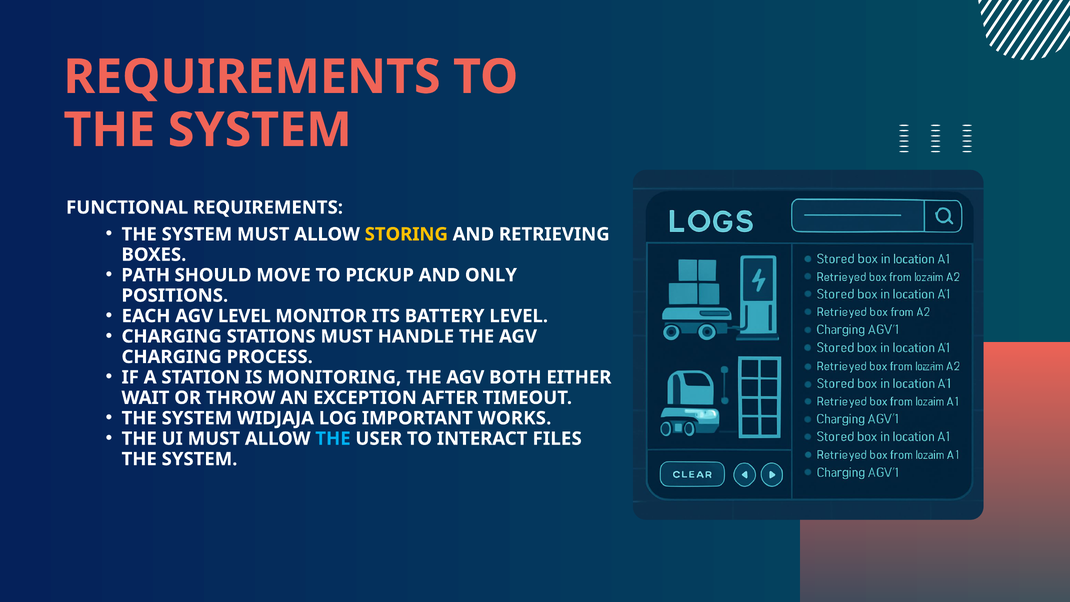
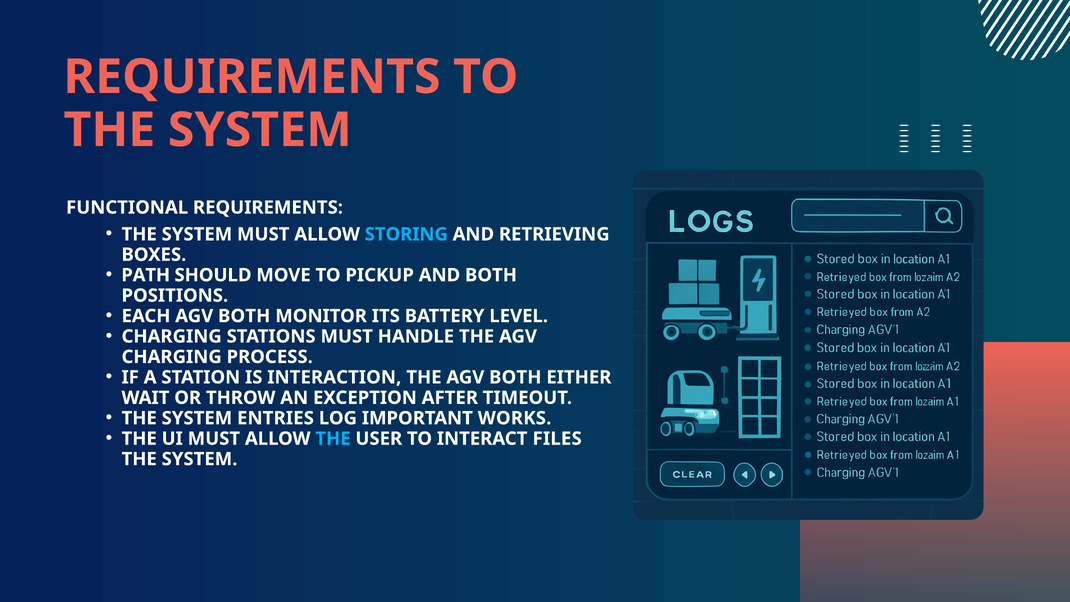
STORING colour: yellow -> light blue
AND ONLY: ONLY -> BOTH
EACH AGV LEVEL: LEVEL -> BOTH
MONITORING: MONITORING -> INTERACTION
WIDJAJA: WIDJAJA -> ENTRIES
